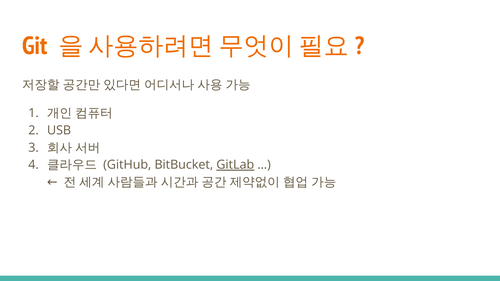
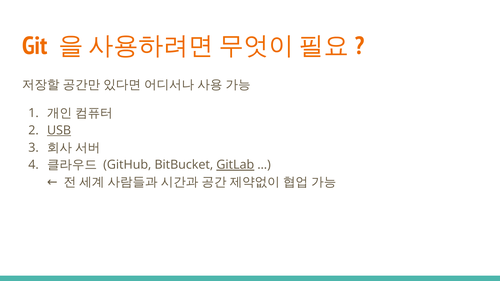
USB underline: none -> present
